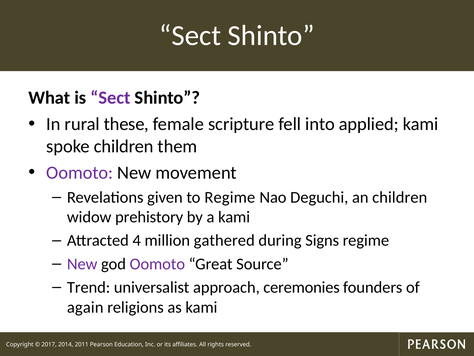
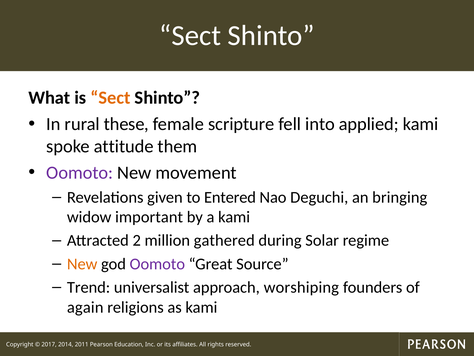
Sect at (110, 98) colour: purple -> orange
spoke children: children -> attitude
to Regime: Regime -> Entered
an children: children -> bringing
prehistory: prehistory -> important
4: 4 -> 2
Signs: Signs -> Solar
New at (82, 264) colour: purple -> orange
ceremonies: ceremonies -> worshiping
